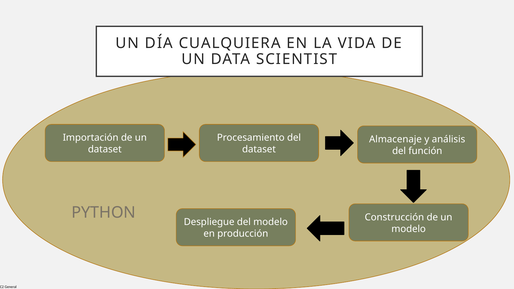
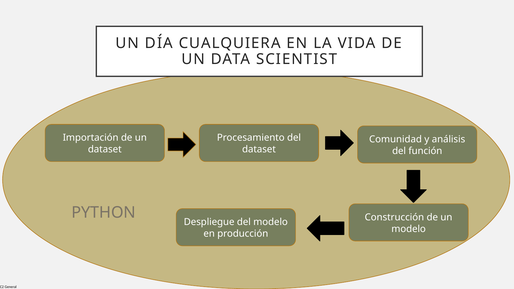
Almacenaje: Almacenaje -> Comunidad
